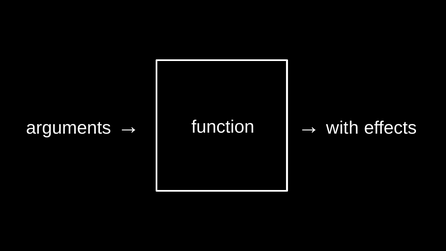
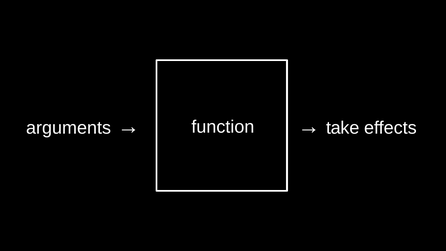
with: with -> take
